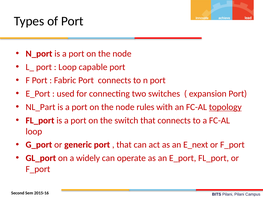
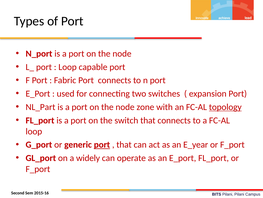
rules: rules -> zone
port at (102, 144) underline: none -> present
E_next: E_next -> E_year
